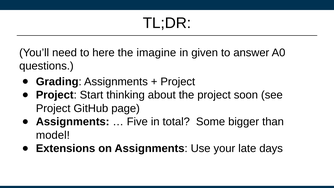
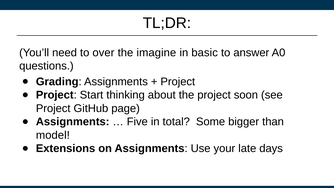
here: here -> over
given: given -> basic
